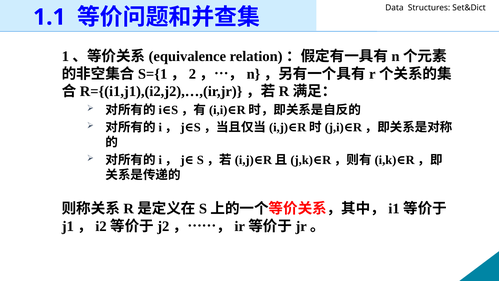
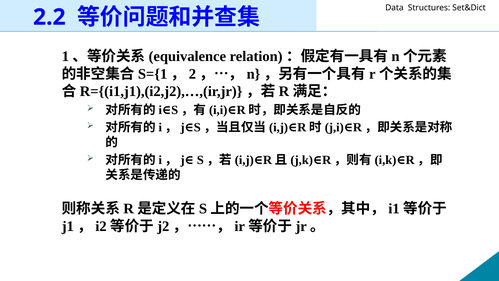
1.1: 1.1 -> 2.2
